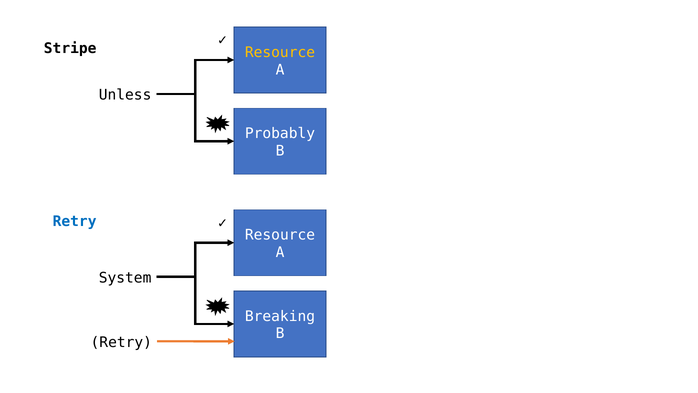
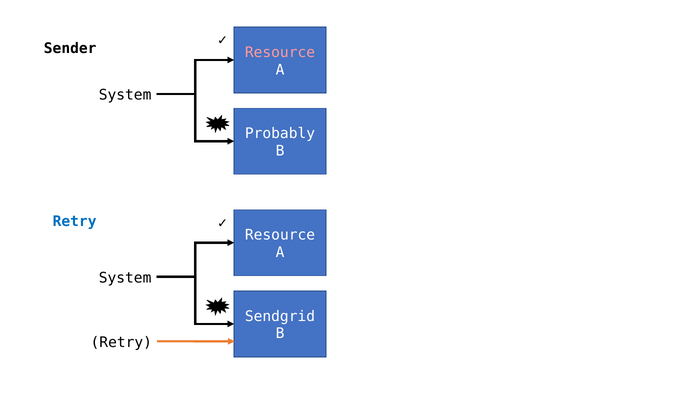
Stripe: Stripe -> Sender
Resource at (280, 52) colour: yellow -> pink
Unless at (125, 95): Unless -> System
Breaking: Breaking -> Sendgrid
